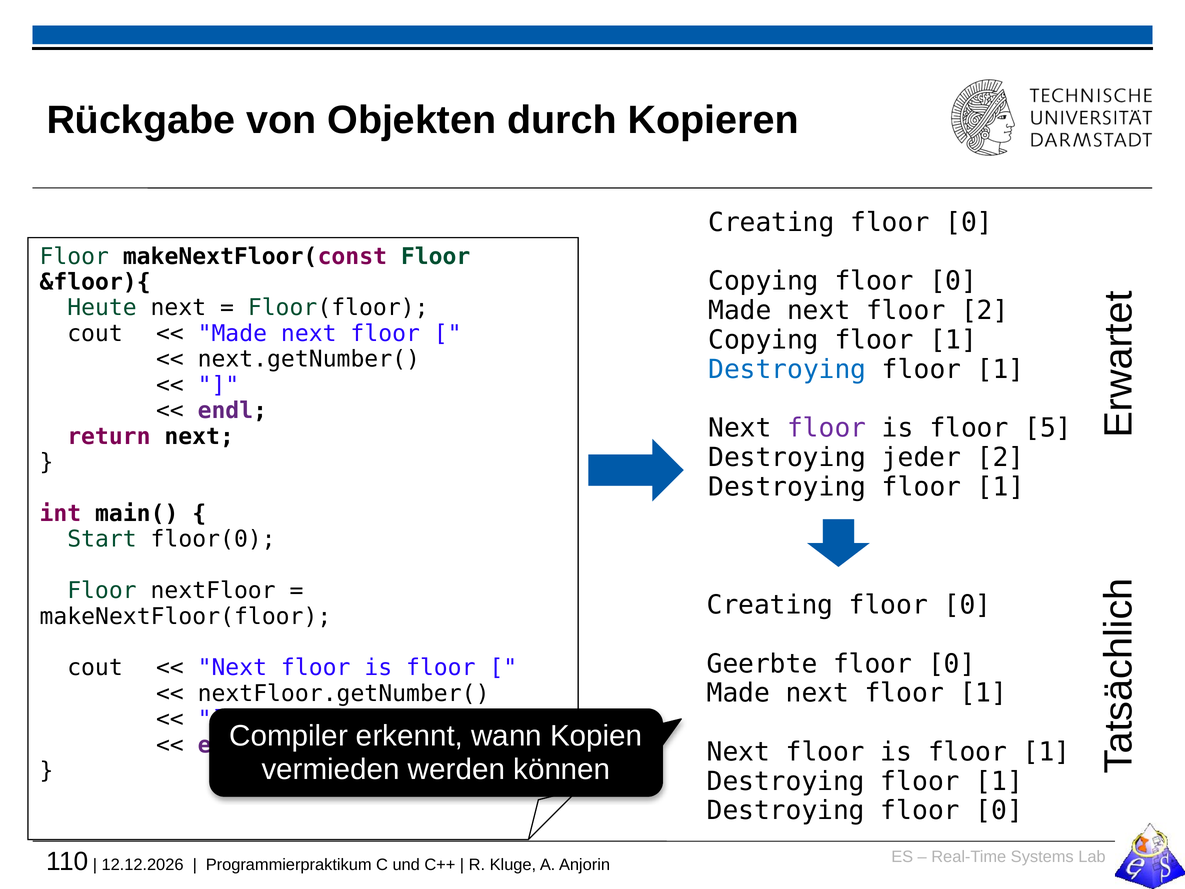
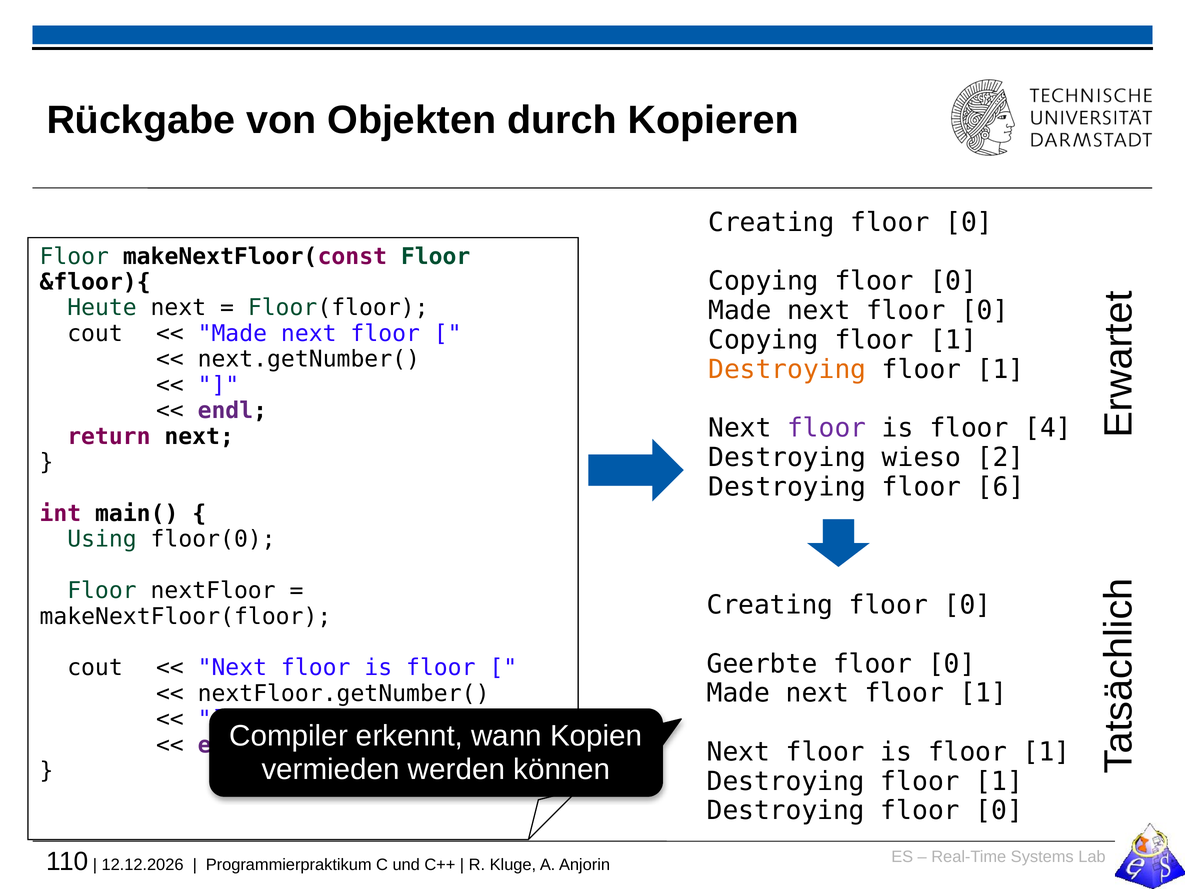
next floor 2: 2 -> 0
Destroying at (787, 369) colour: blue -> orange
5: 5 -> 4
jeder: jeder -> wieso
1 at (1001, 487): 1 -> 6
Start: Start -> Using
